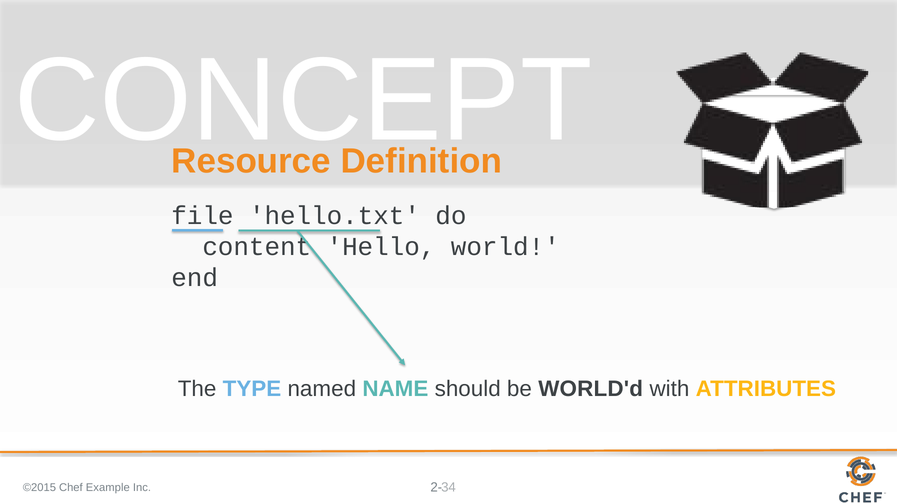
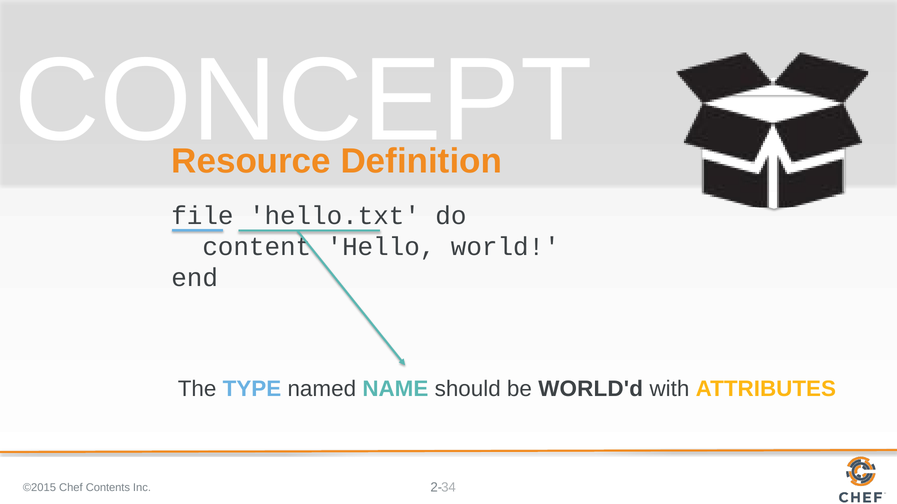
Example: Example -> Contents
